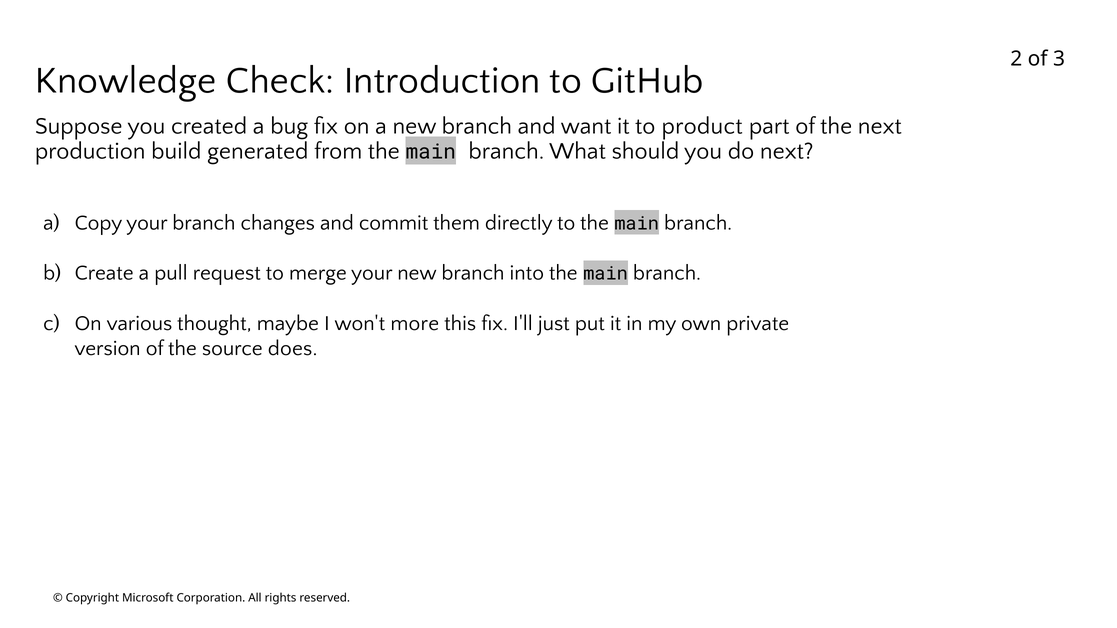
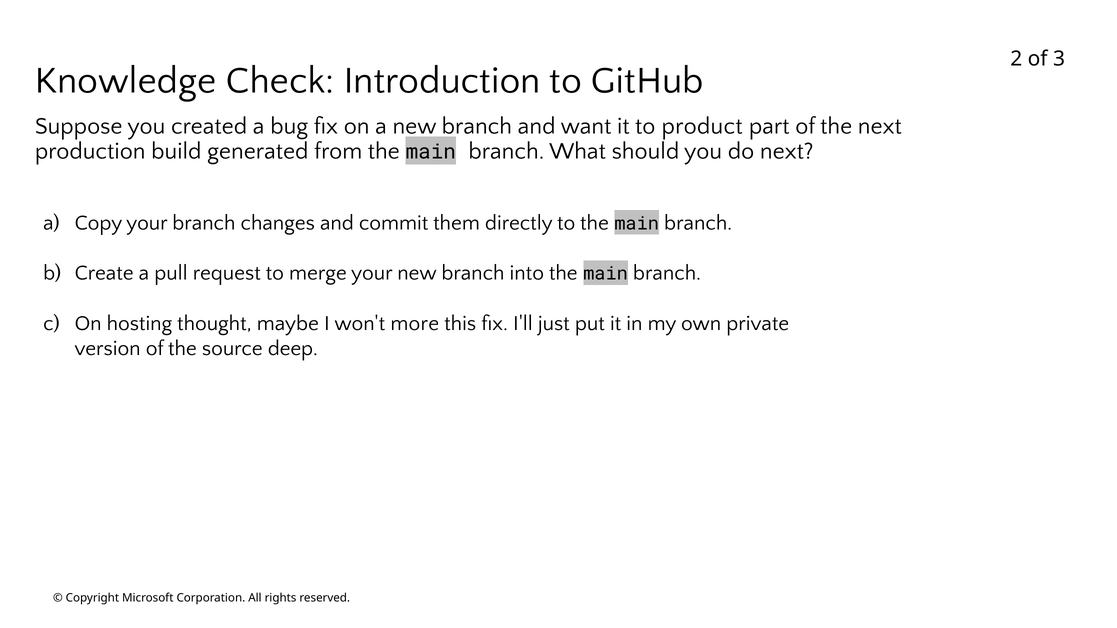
various: various -> hosting
does: does -> deep
